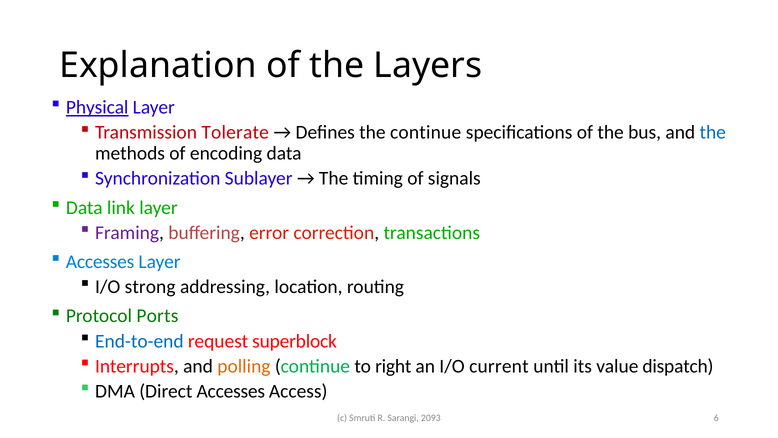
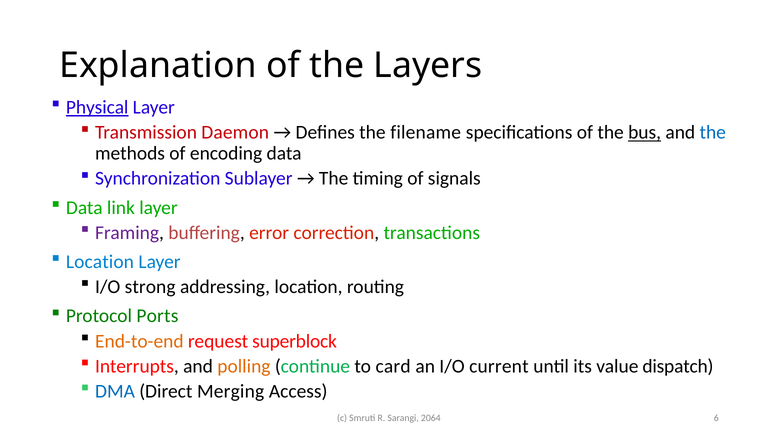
Tolerate: Tolerate -> Daemon
the continue: continue -> filename
bus underline: none -> present
Accesses at (100, 262): Accesses -> Location
End-to-end colour: blue -> orange
right: right -> card
DMA colour: black -> blue
Direct Accesses: Accesses -> Merging
2093: 2093 -> 2064
